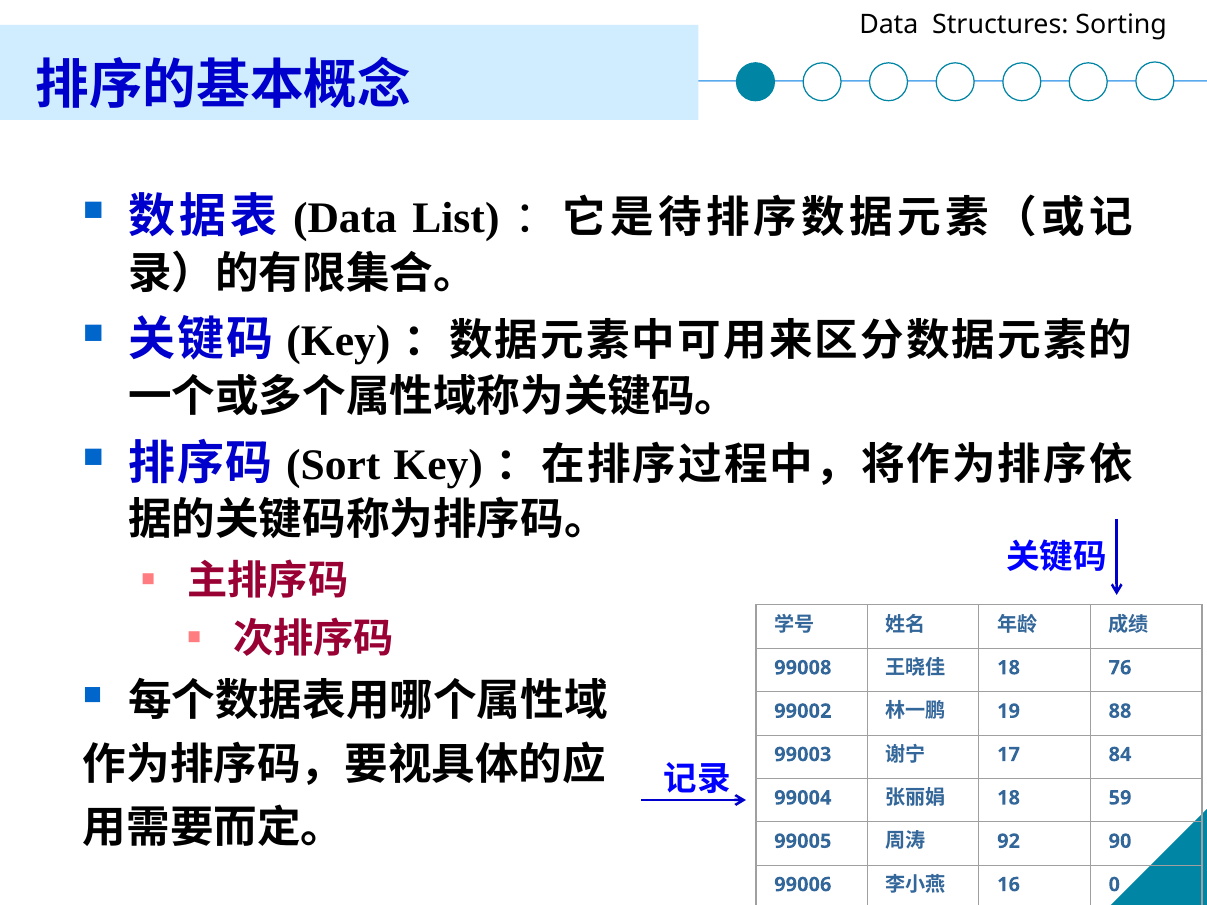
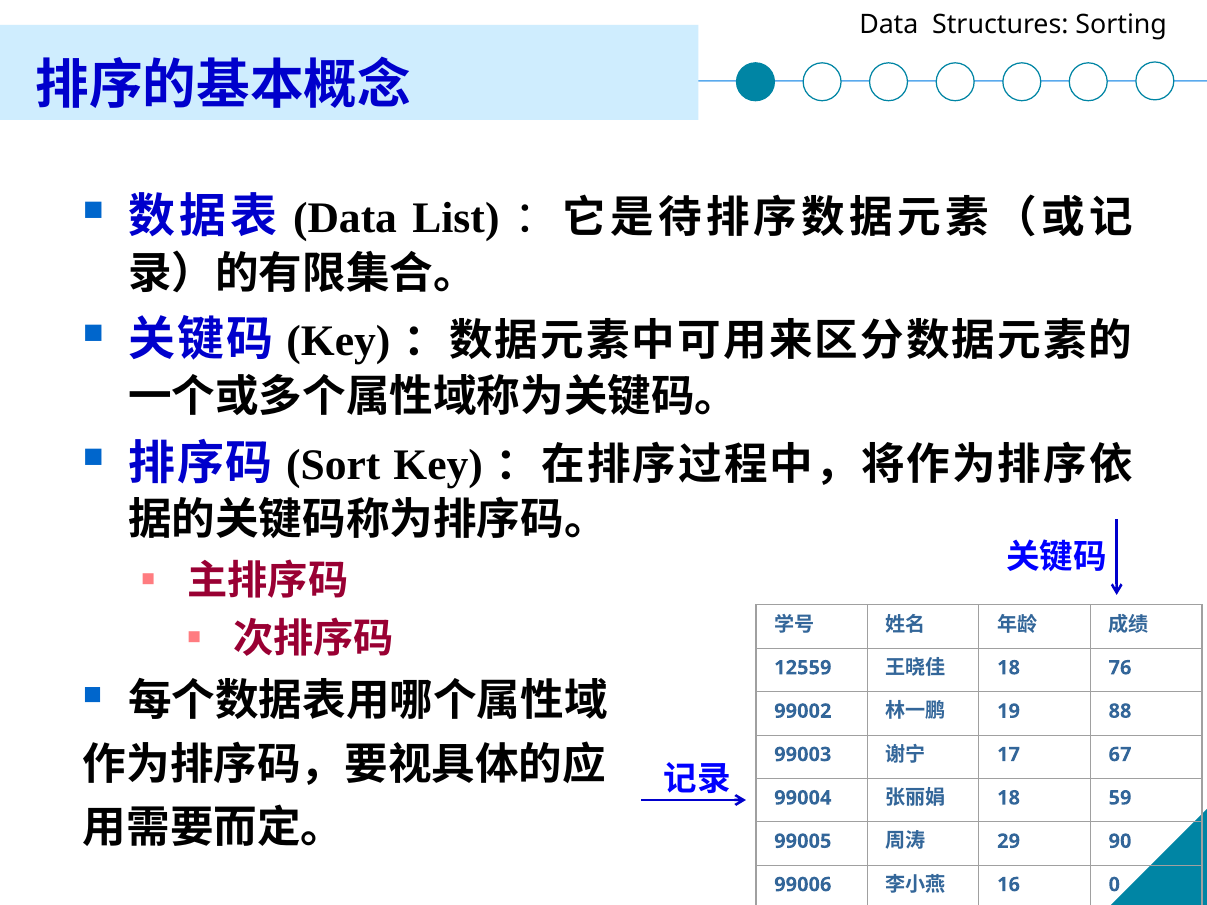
99008: 99008 -> 12559
84: 84 -> 67
92: 92 -> 29
